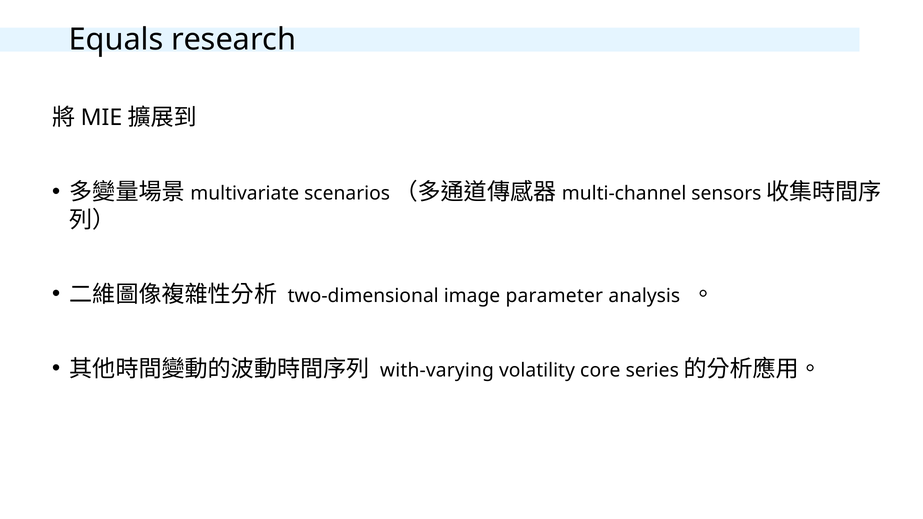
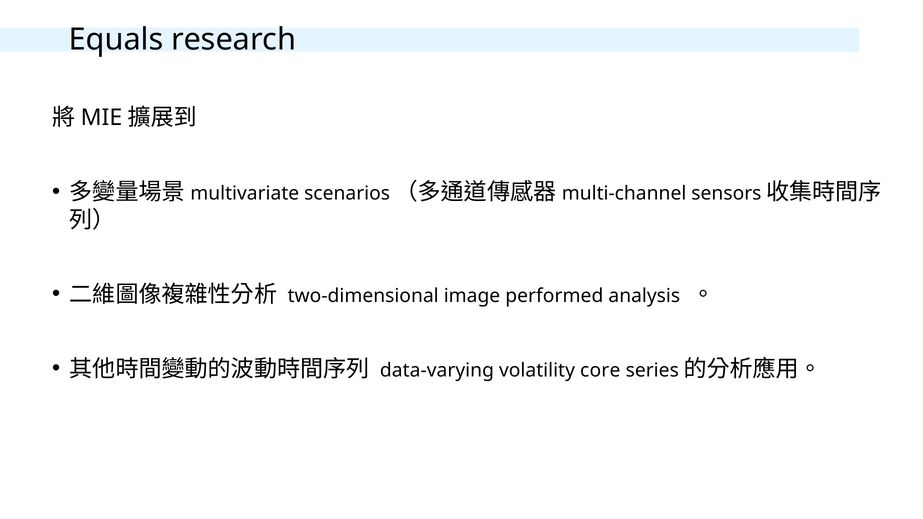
parameter: parameter -> performed
with-varying: with-varying -> data-varying
